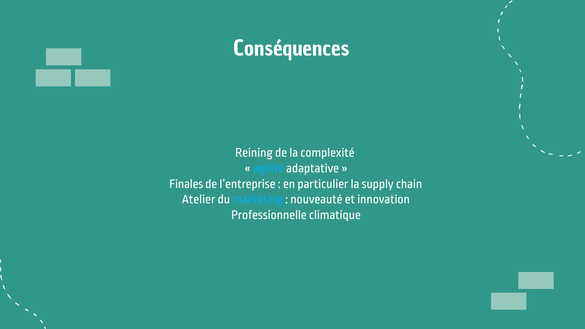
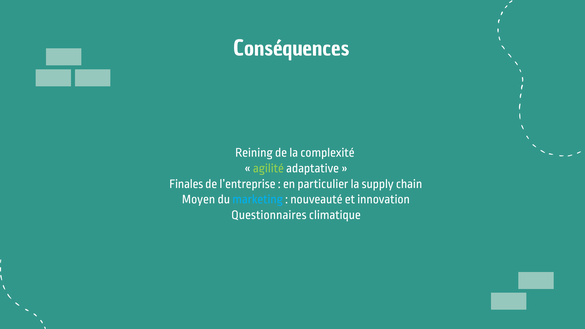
agilité colour: light blue -> light green
Atelier: Atelier -> Moyen
Professionnelle: Professionnelle -> Questionnaires
